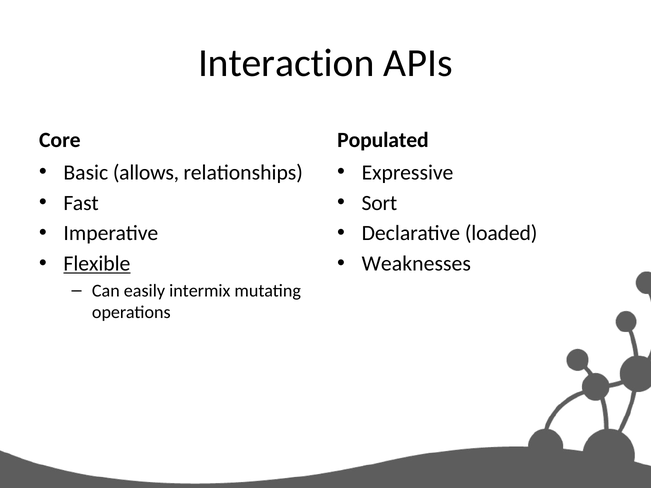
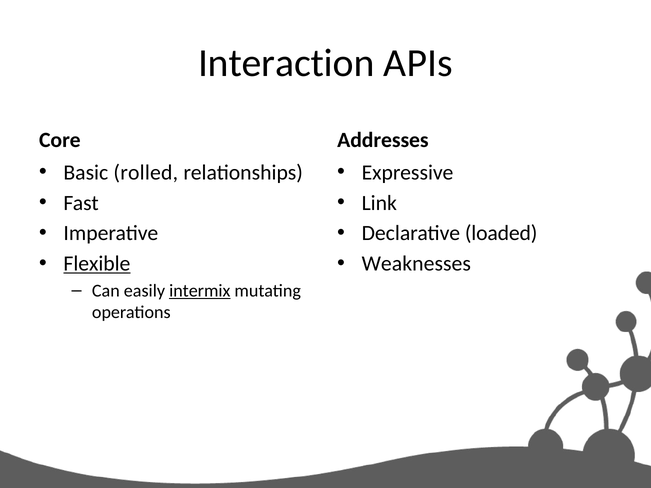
Populated: Populated -> Addresses
allows: allows -> rolled
Sort: Sort -> Link
intermix underline: none -> present
